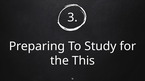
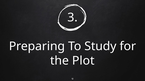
This: This -> Plot
